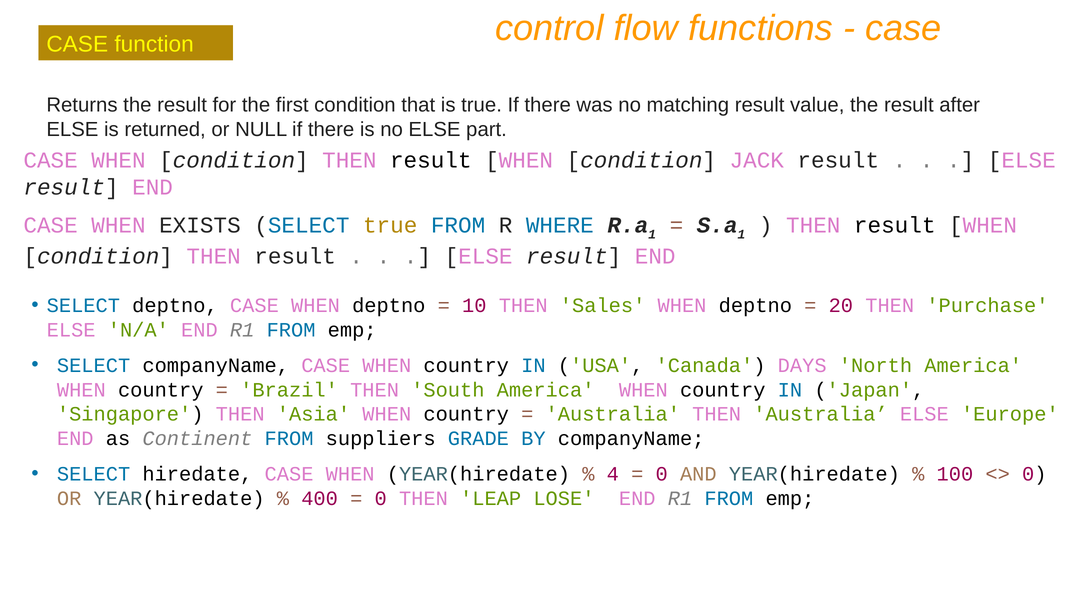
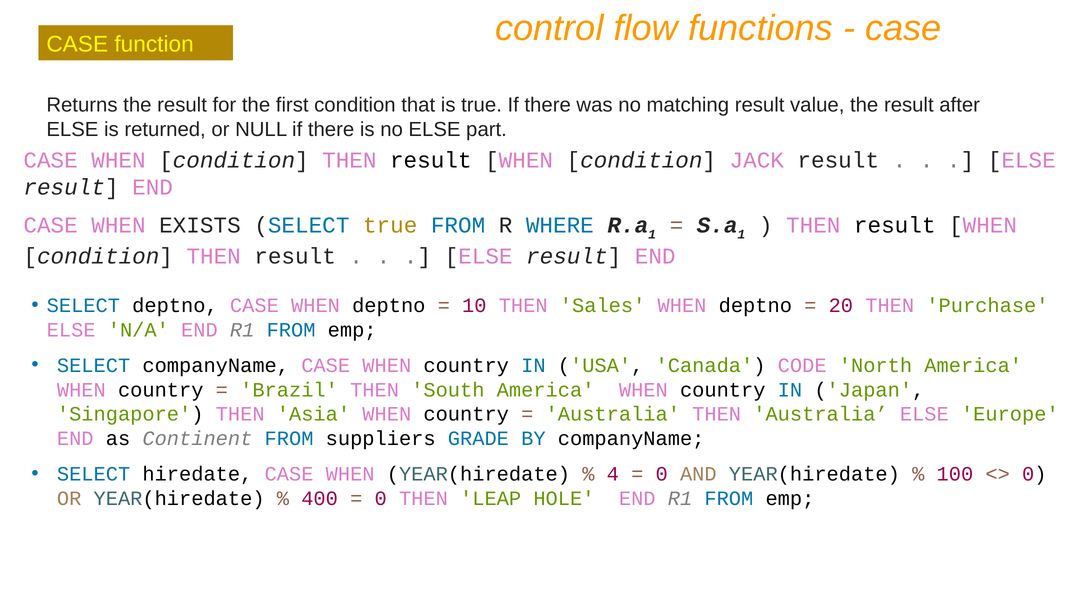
DAYS: DAYS -> CODE
LOSE: LOSE -> HOLE
